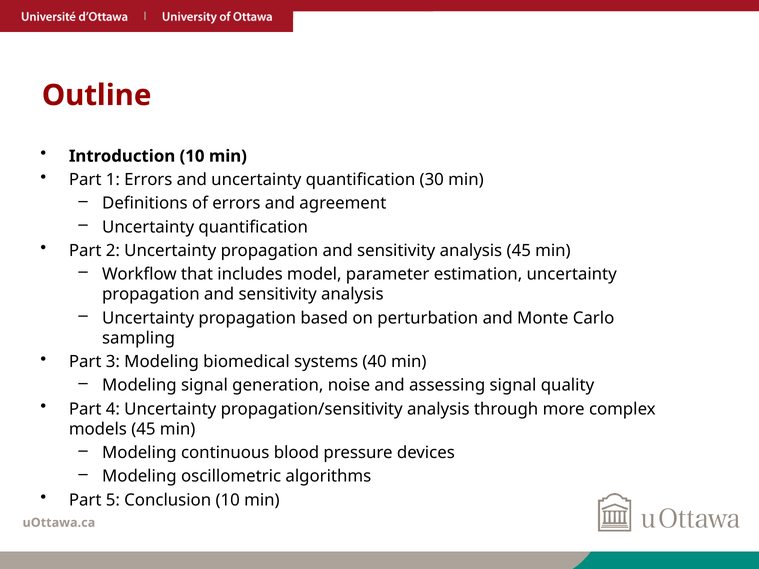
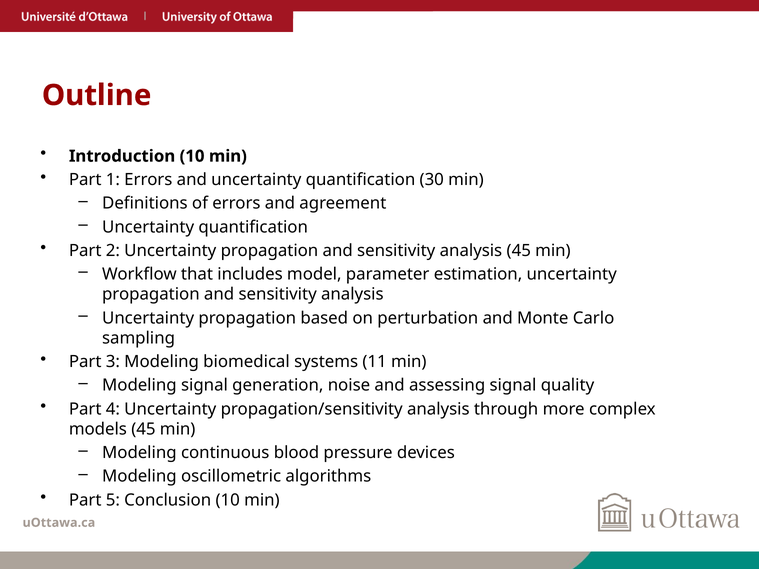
40: 40 -> 11
